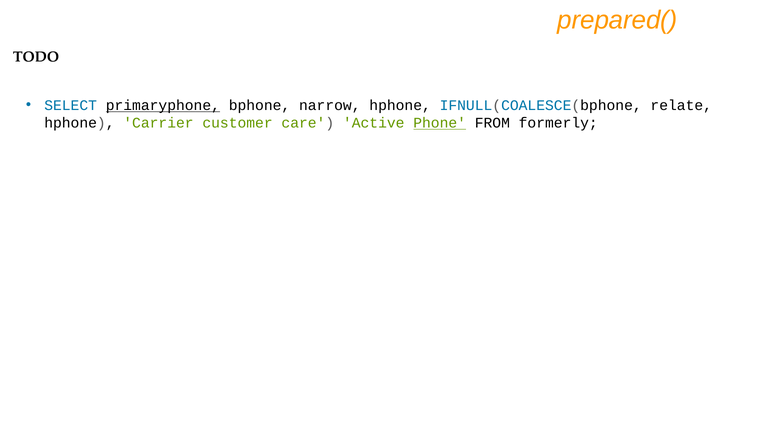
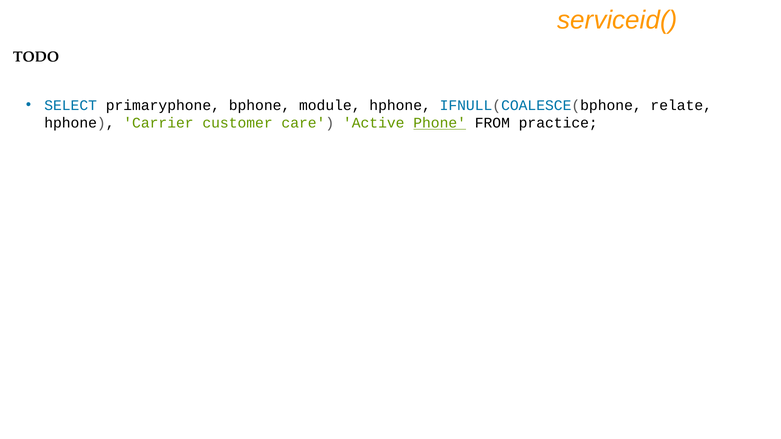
prepared(: prepared( -> serviceid(
primaryphone underline: present -> none
narrow: narrow -> module
formerly: formerly -> practice
